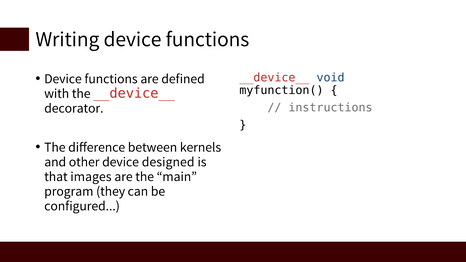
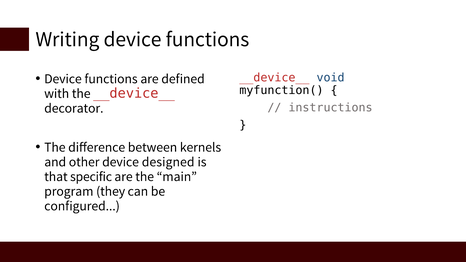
images: images -> specific
